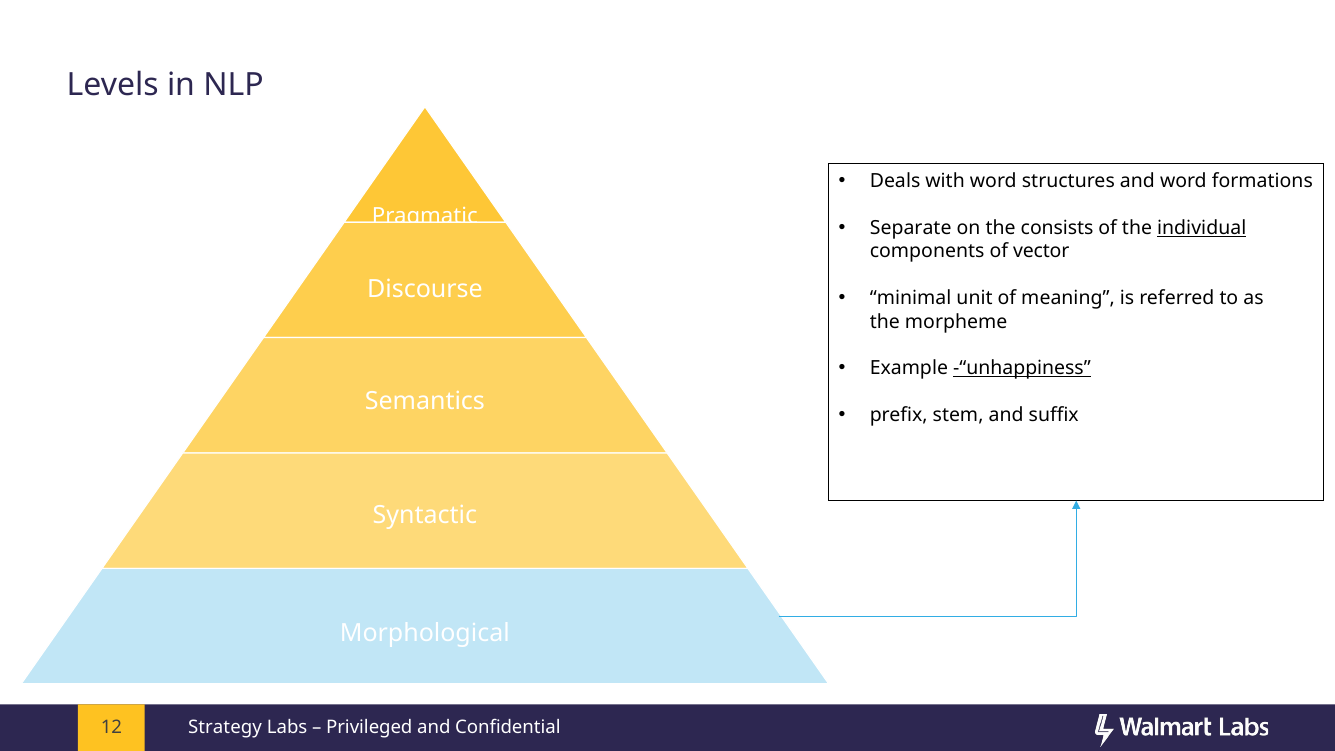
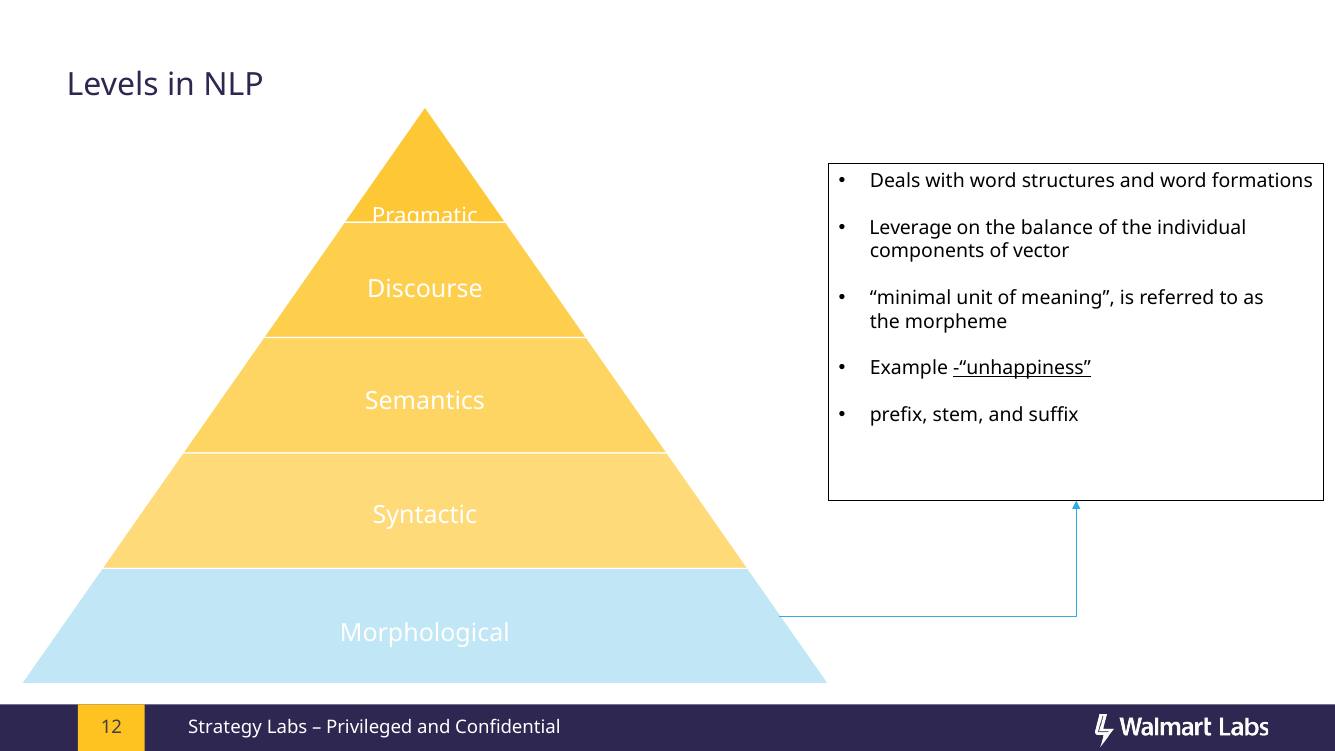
Separate: Separate -> Leverage
consists: consists -> balance
individual underline: present -> none
